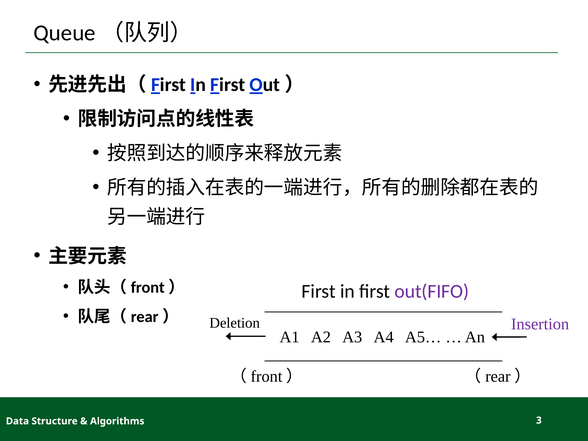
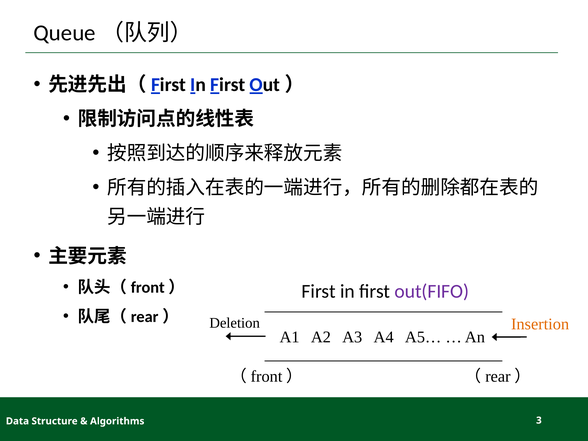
Insertion colour: purple -> orange
